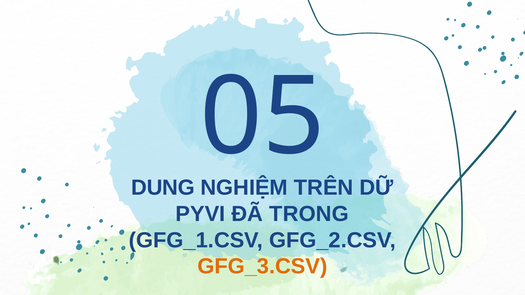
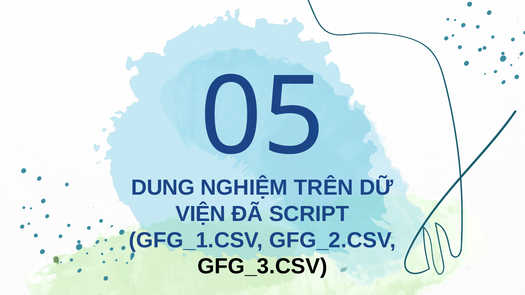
PYVI: PYVI -> VIỆN
TRONG: TRONG -> SCRIPT
GFG_3.CSV colour: orange -> black
